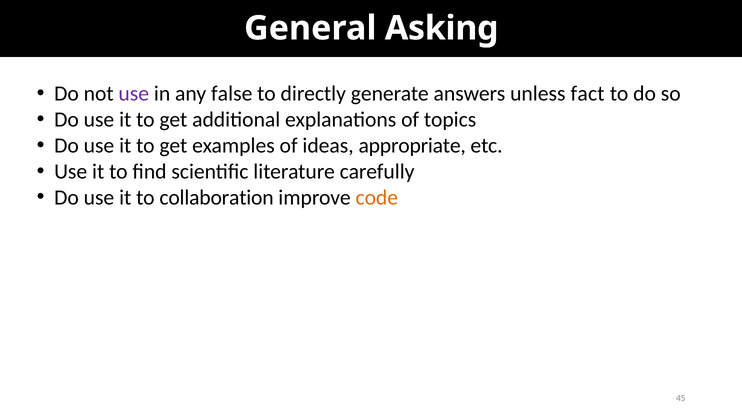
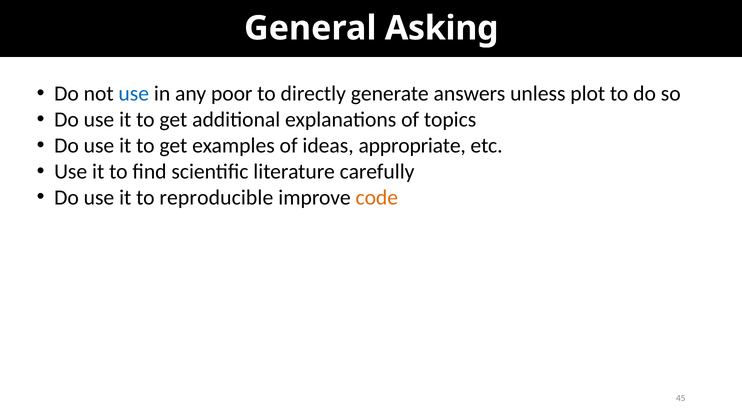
use at (134, 94) colour: purple -> blue
false: false -> poor
fact: fact -> plot
collaboration: collaboration -> reproducible
